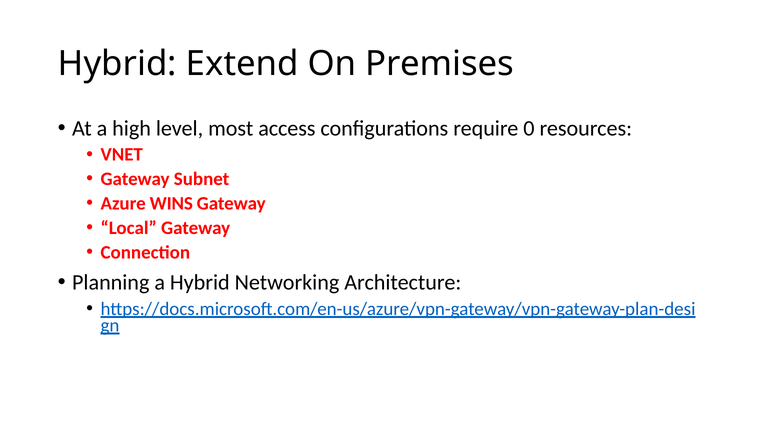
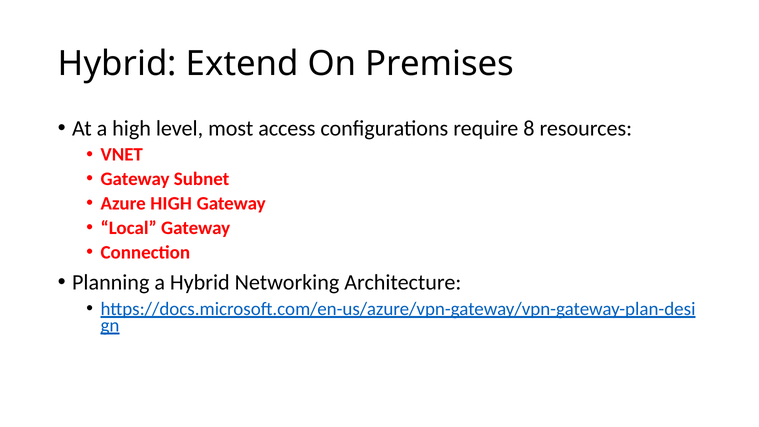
0: 0 -> 8
Azure WINS: WINS -> HIGH
